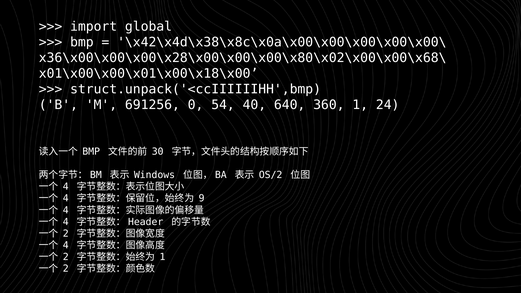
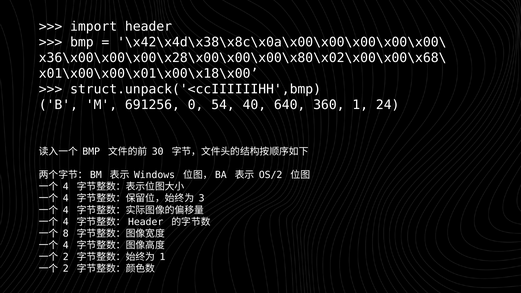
global: global -> header
9: 9 -> 3
2 at (66, 234): 2 -> 8
